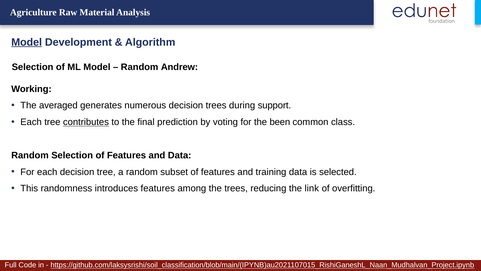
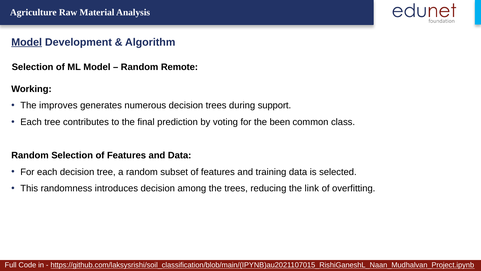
Andrew: Andrew -> Remote
averaged: averaged -> improves
contributes underline: present -> none
introduces features: features -> decision
